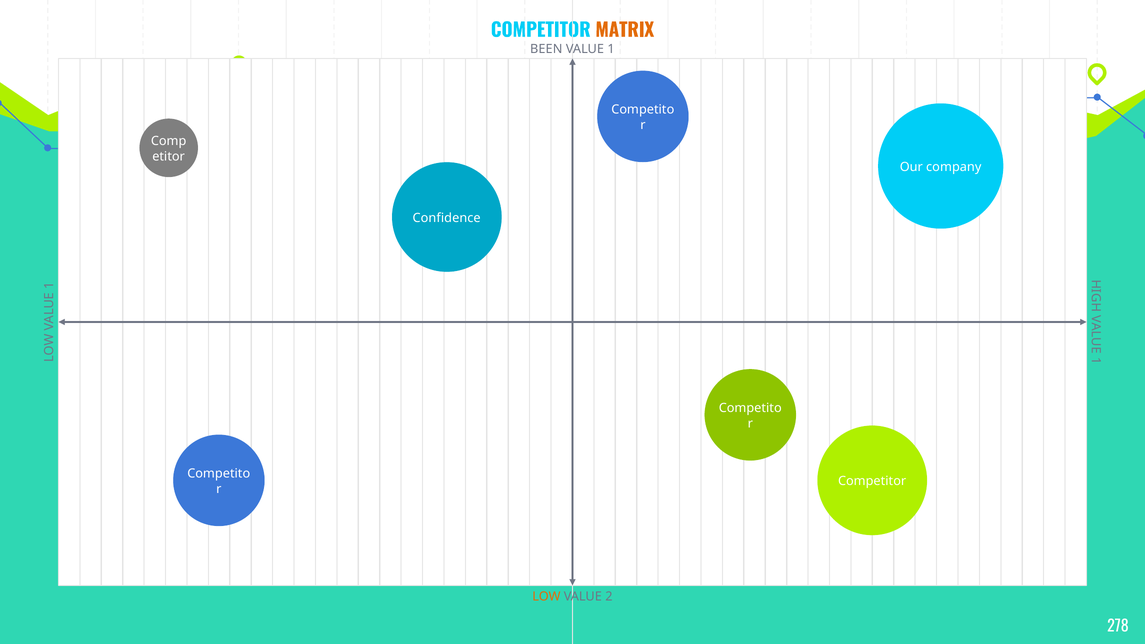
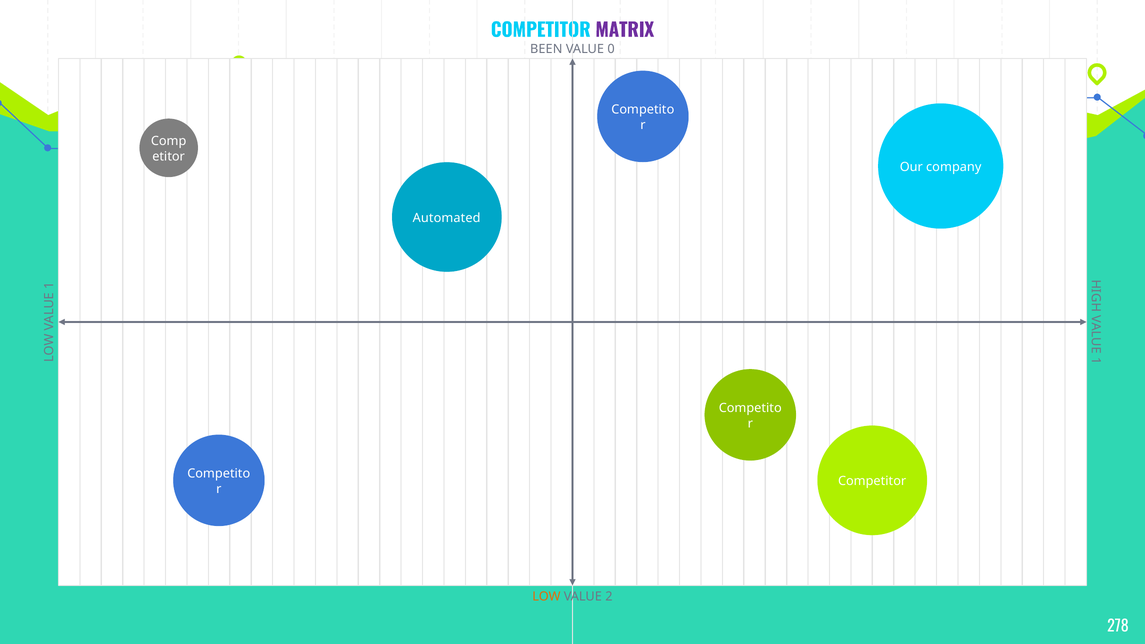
MATRIX colour: orange -> purple
VALUE 1: 1 -> 0
Confidence: Confidence -> Automated
